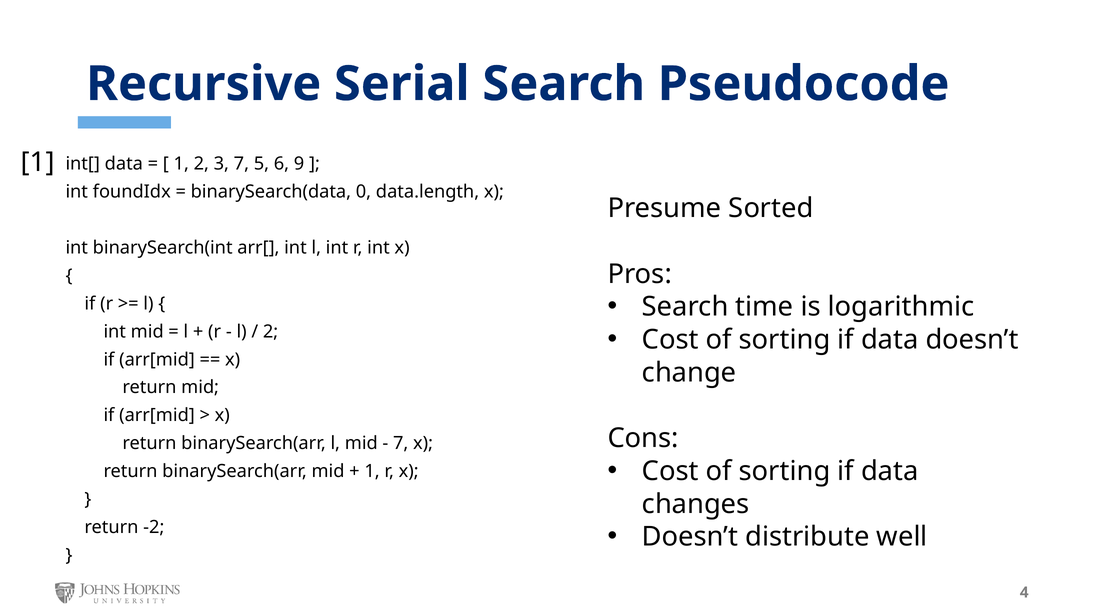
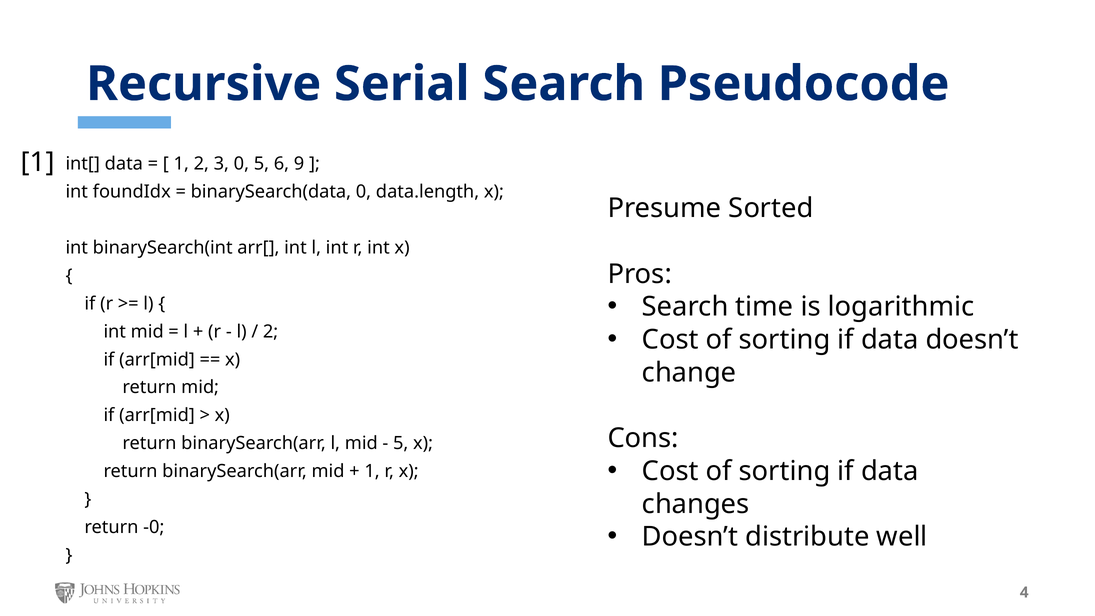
3 7: 7 -> 0
7 at (401, 443): 7 -> 5
-2: -2 -> -0
